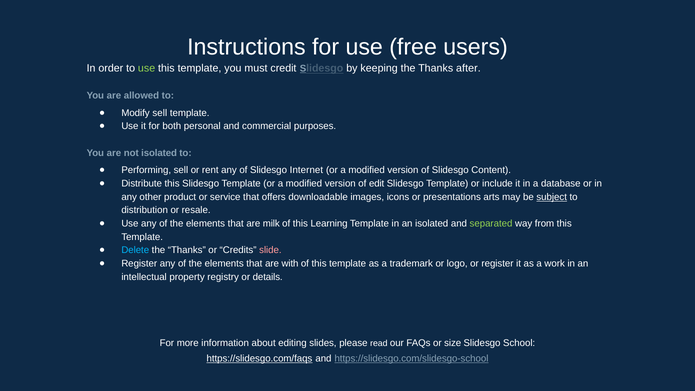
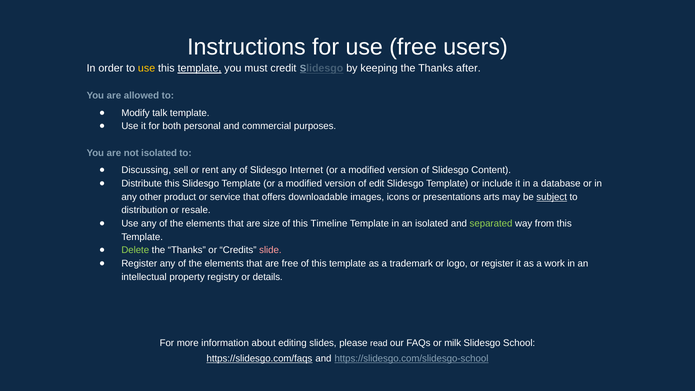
use at (147, 68) colour: light green -> yellow
template at (200, 68) underline: none -> present
Modify sell: sell -> talk
Performing: Performing -> Discussing
milk: milk -> size
Learning: Learning -> Timeline
Delete colour: light blue -> light green
are with: with -> free
size: size -> milk
